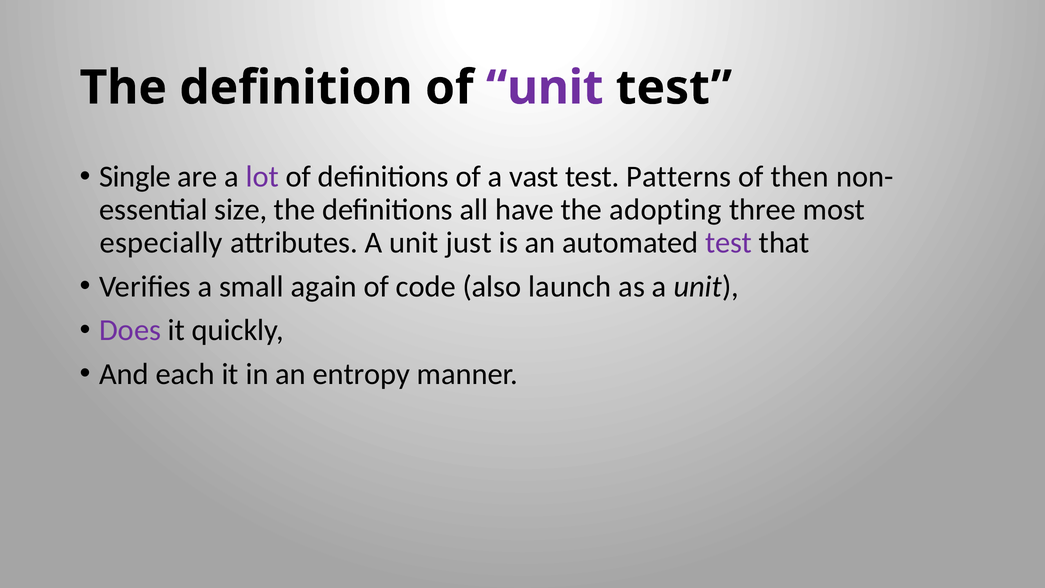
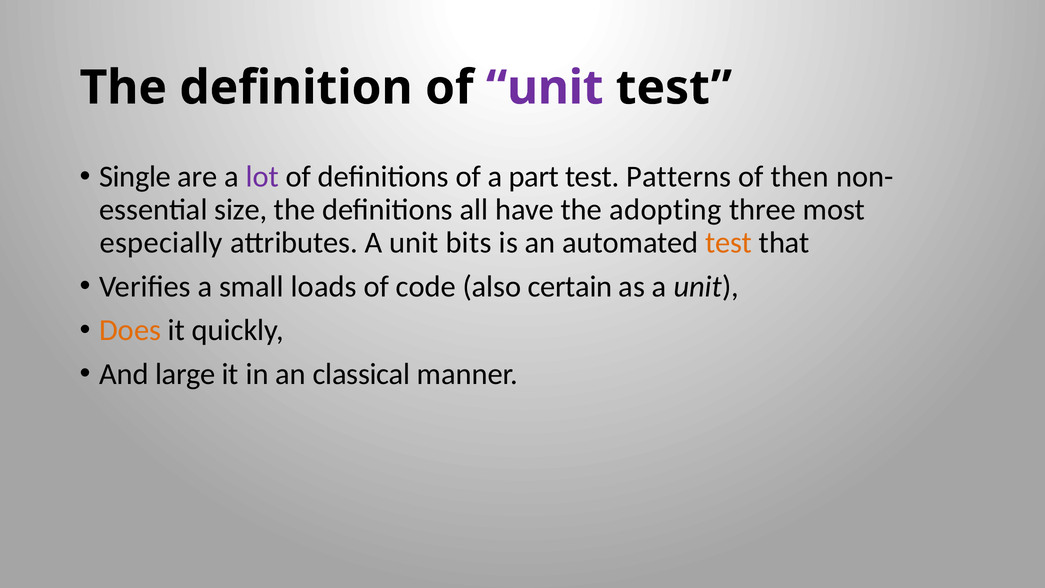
vast: vast -> part
just: just -> bits
test at (729, 243) colour: purple -> orange
again: again -> loads
launch: launch -> certain
Does colour: purple -> orange
each: each -> large
entropy: entropy -> classical
